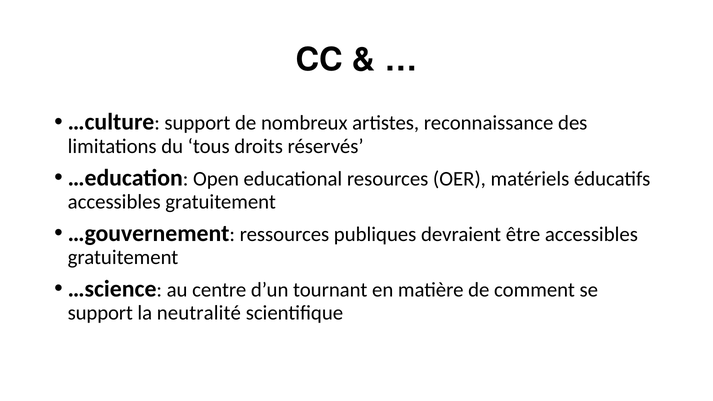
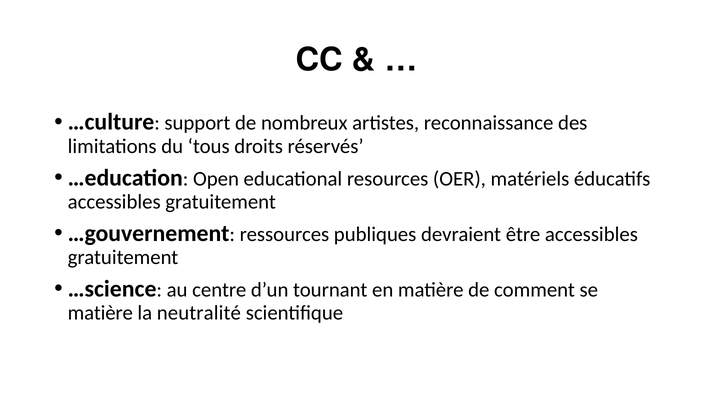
support at (100, 313): support -> matière
